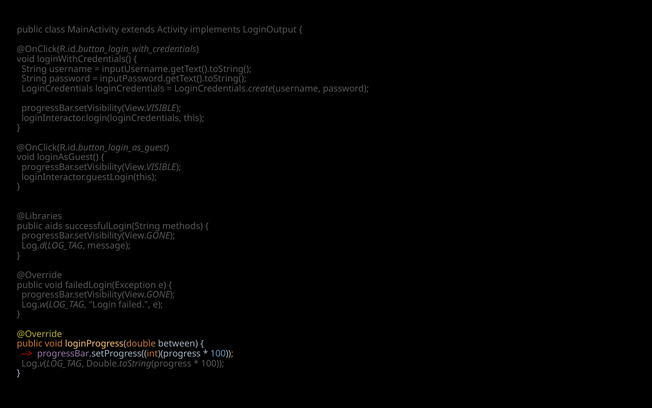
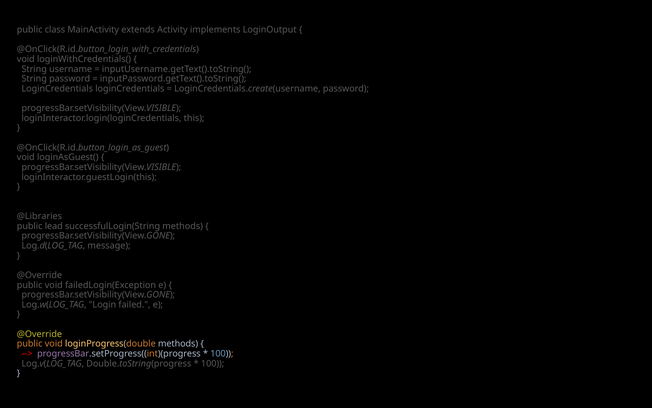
aids: aids -> lead
loginProgress(double between: between -> methods
